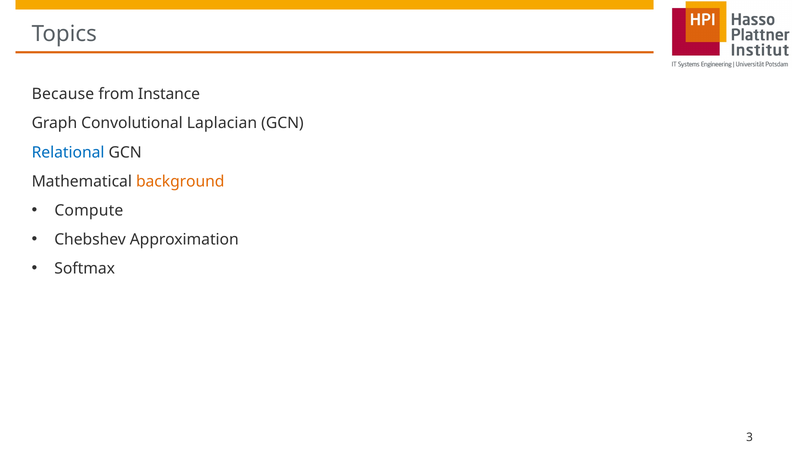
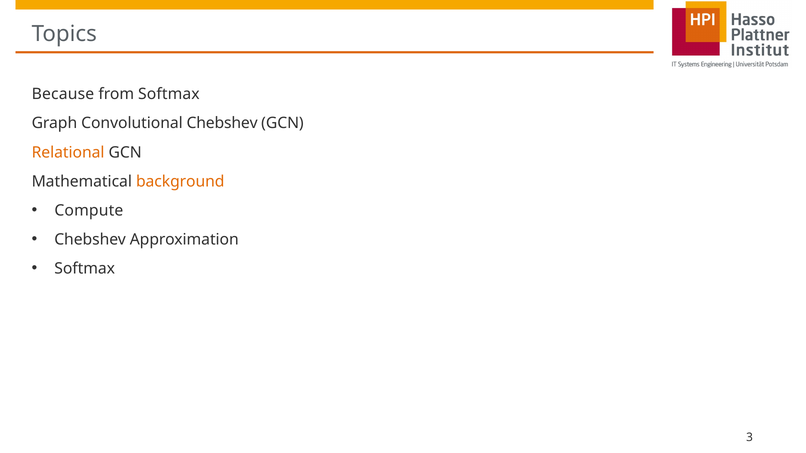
from Instance: Instance -> Softmax
Convolutional Laplacian: Laplacian -> Chebshev
Relational colour: blue -> orange
